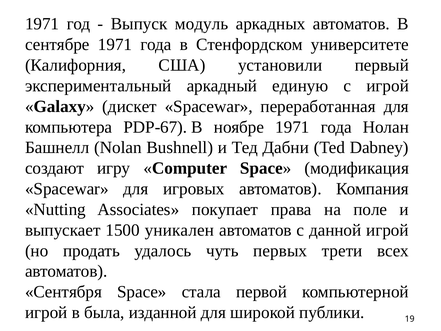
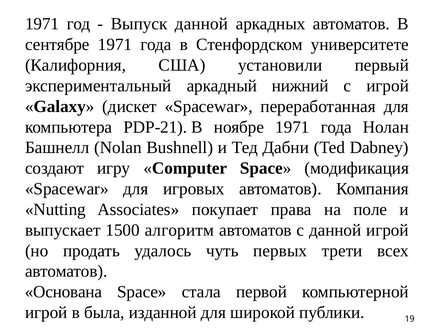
Выпуск модуль: модуль -> данной
единую: единую -> нижний
PDP-67: PDP-67 -> PDP-21
уникален: уникален -> алгоритм
Сентября: Сентября -> Основана
